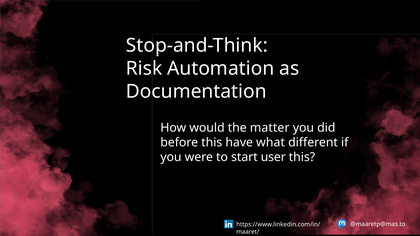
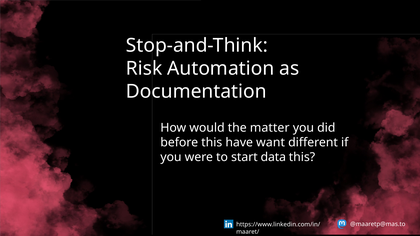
what: what -> want
user: user -> data
